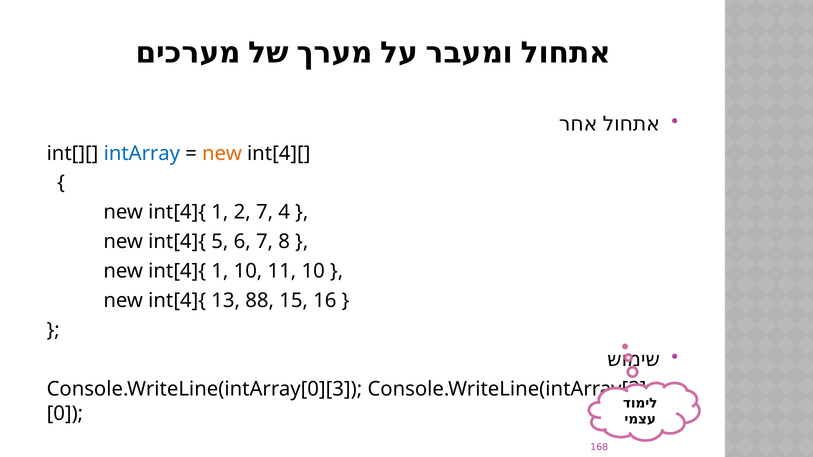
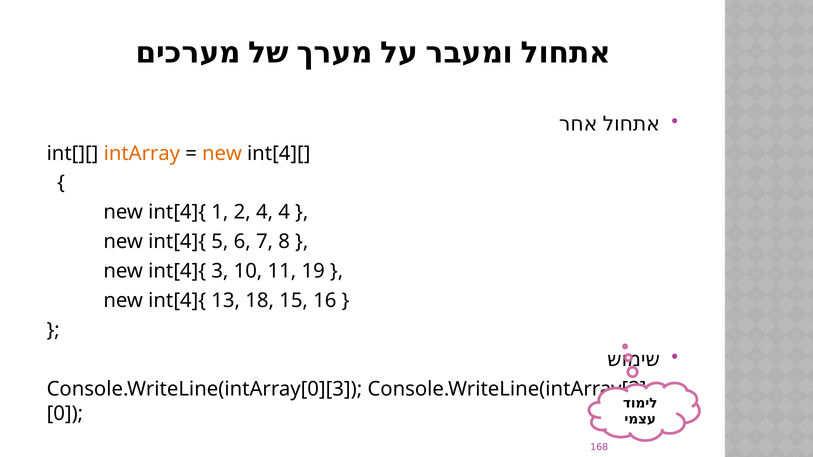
intArray colour: blue -> orange
2 7: 7 -> 4
1 at (220, 271): 1 -> 3
11 10: 10 -> 19
88: 88 -> 18
